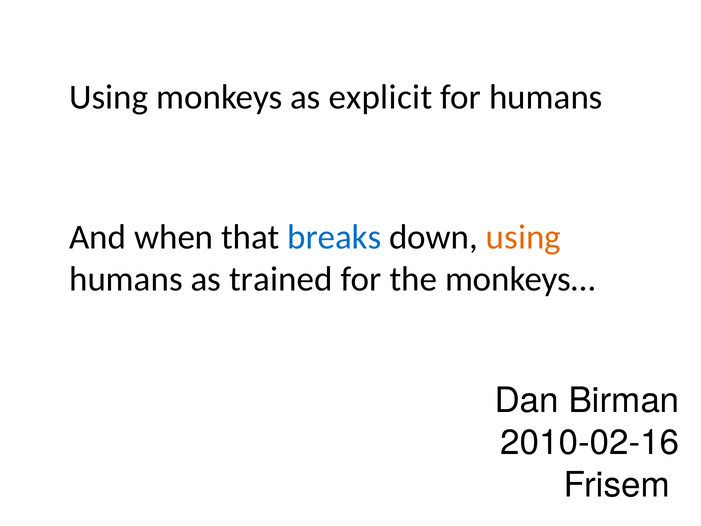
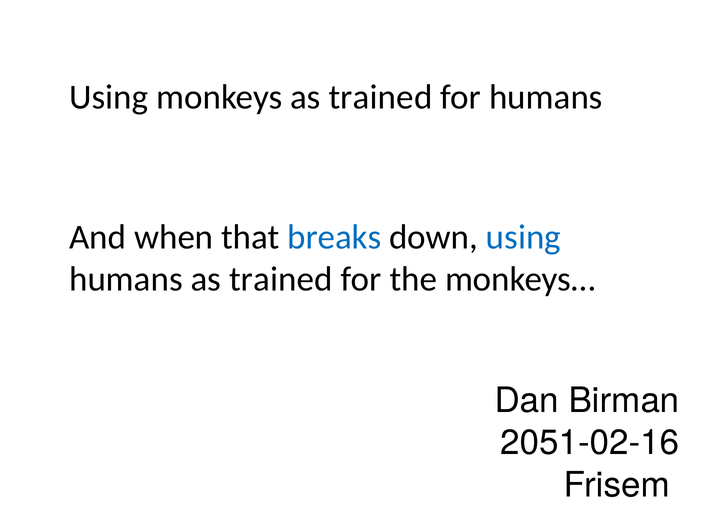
monkeys as explicit: explicit -> trained
using at (523, 237) colour: orange -> blue
2010-02-16: 2010-02-16 -> 2051-02-16
